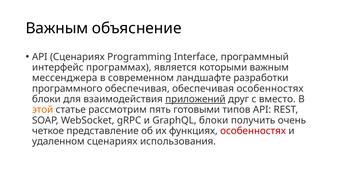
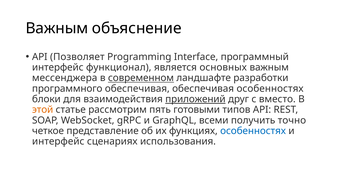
API Сценариях: Сценариях -> Позволяет
программах: программах -> функционал
которыми: которыми -> основных
современном underline: none -> present
GraphQL блоки: блоки -> всеми
очень: очень -> точно
особенностях at (253, 131) colour: red -> blue
удаленном at (58, 142): удаленном -> интерфейс
